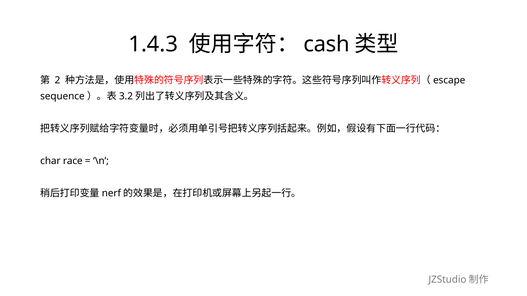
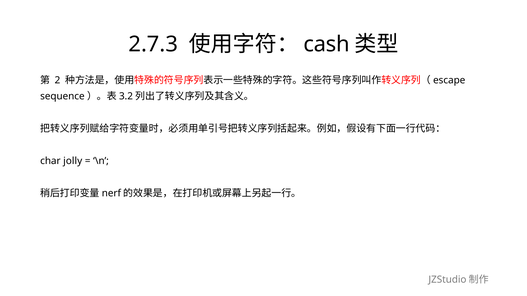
1.4.3: 1.4.3 -> 2.7.3
race: race -> jolly
